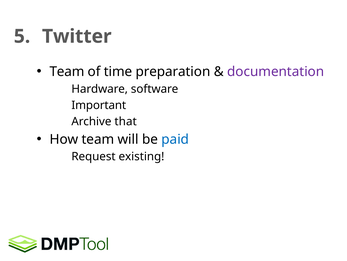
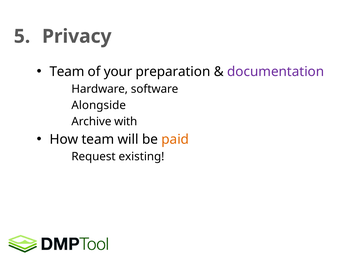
Twitter: Twitter -> Privacy
time: time -> your
Important: Important -> Alongside
that: that -> with
paid colour: blue -> orange
